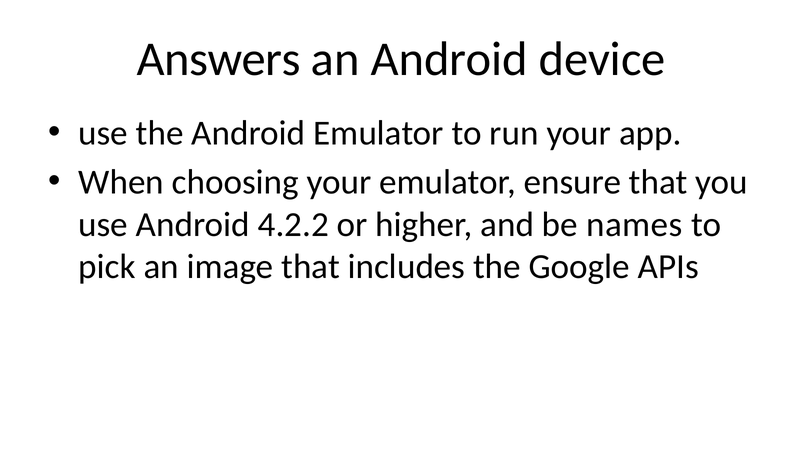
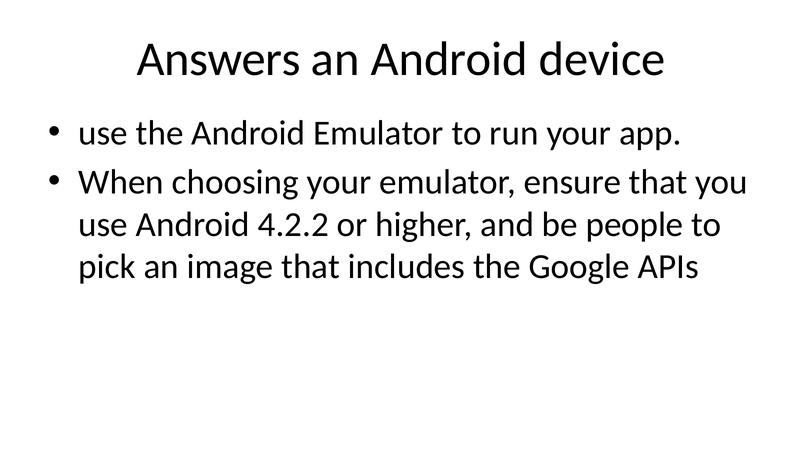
names: names -> people
